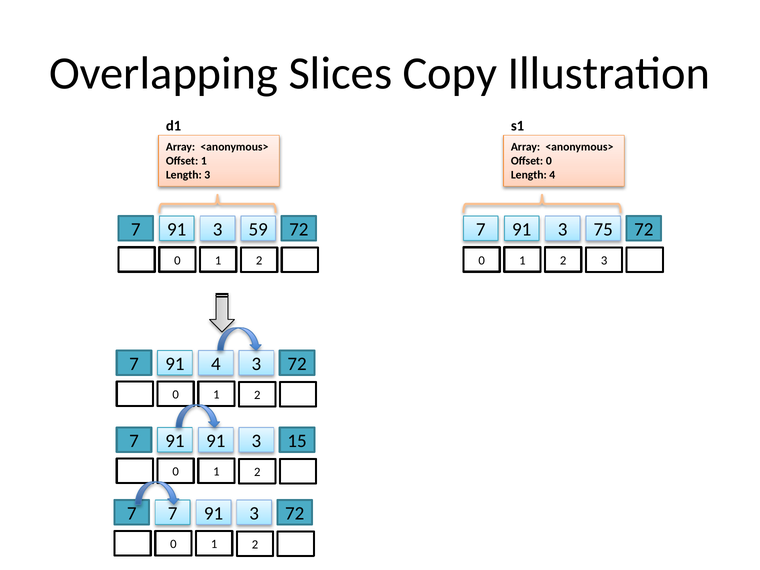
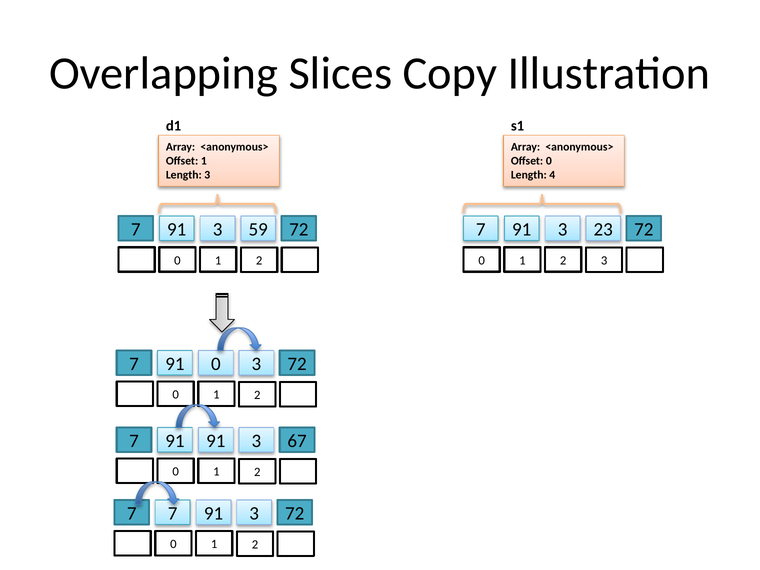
75: 75 -> 23
91 4: 4 -> 0
15: 15 -> 67
